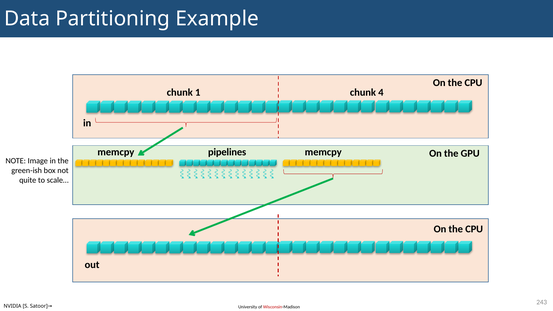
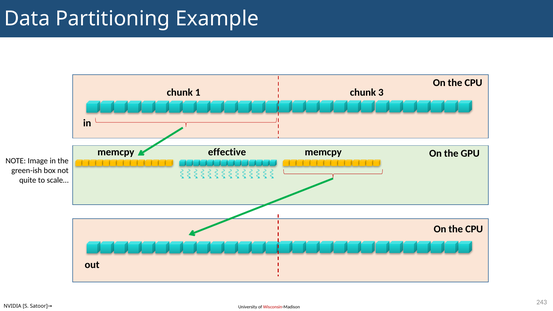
4: 4 -> 3
pipelines: pipelines -> effective
